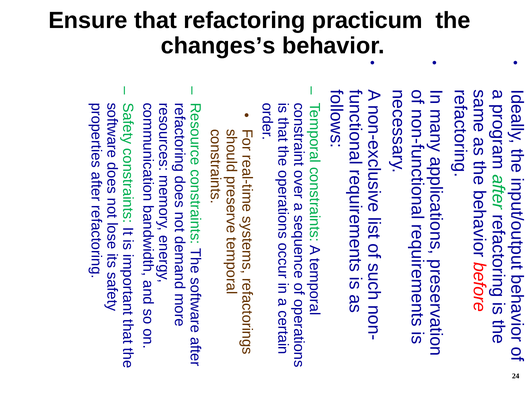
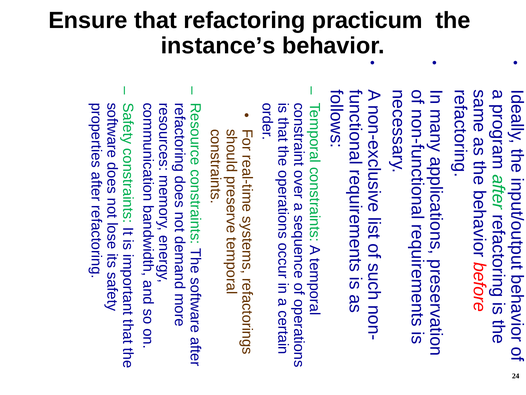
changes’s: changes’s -> instance’s
